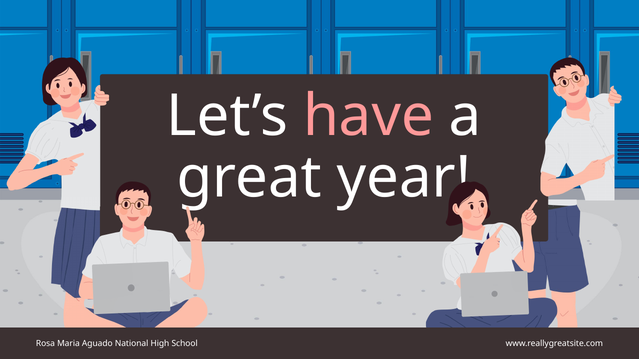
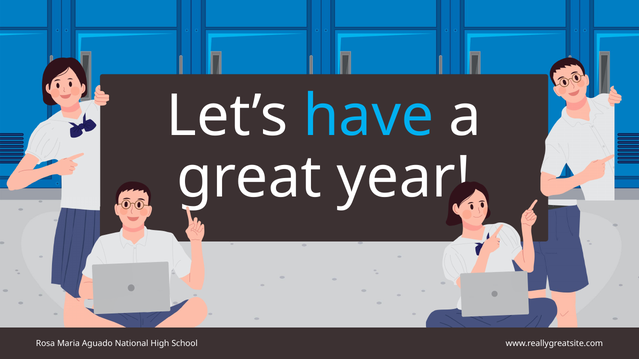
have colour: pink -> light blue
